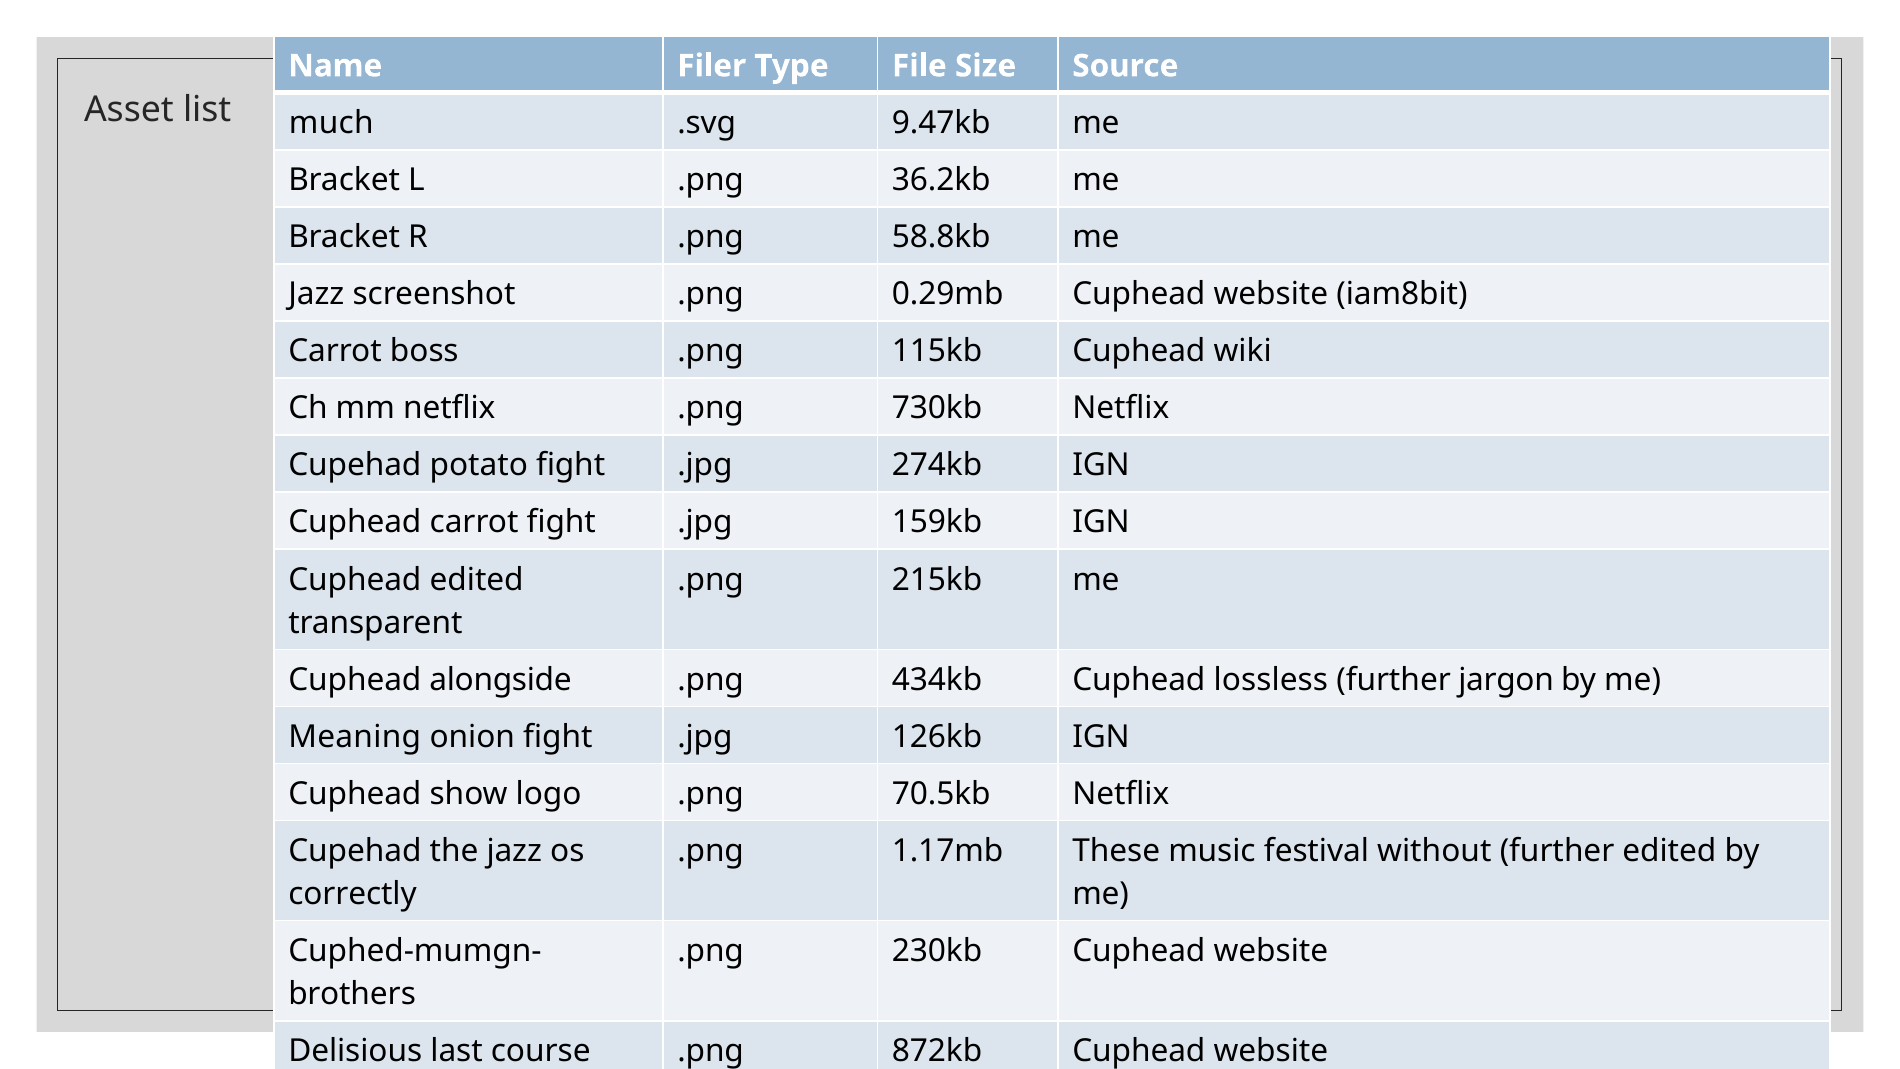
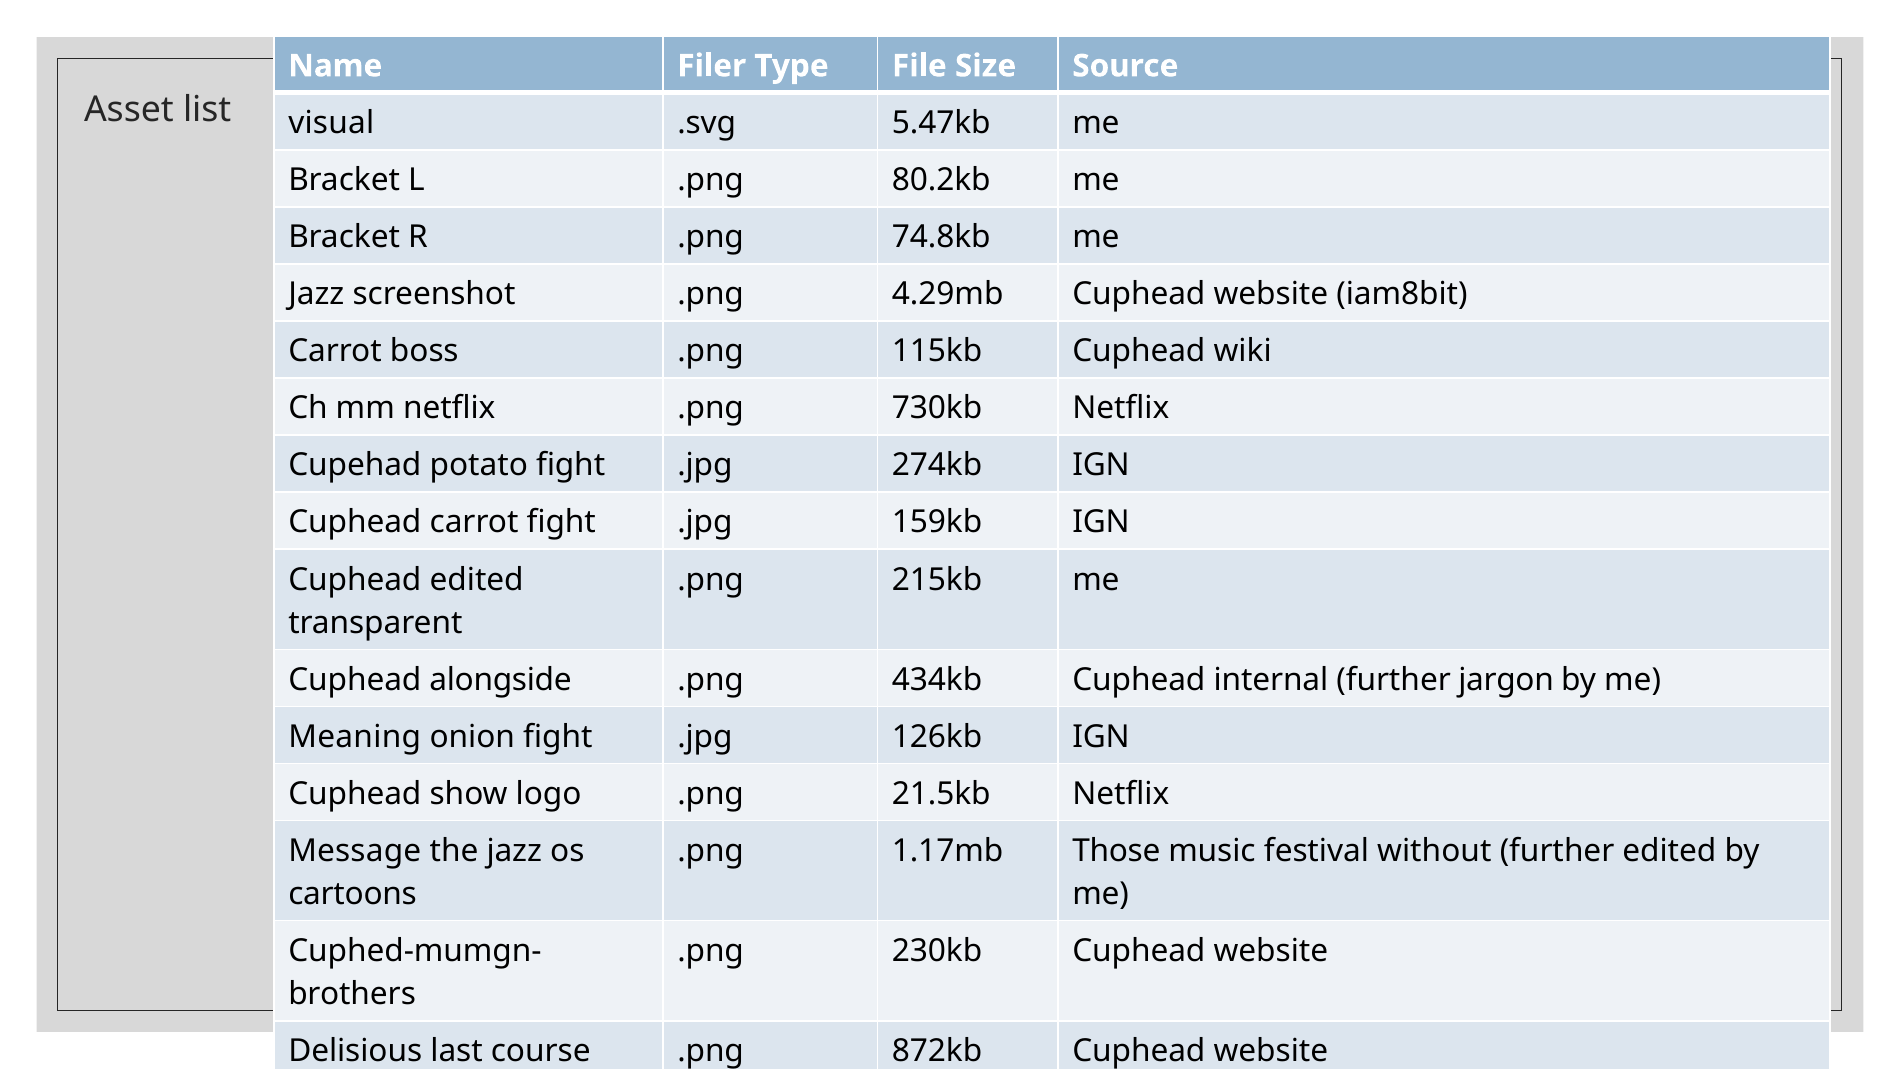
much: much -> visual
9.47kb: 9.47kb -> 5.47kb
36.2kb: 36.2kb -> 80.2kb
58.8kb: 58.8kb -> 74.8kb
0.29mb: 0.29mb -> 4.29mb
lossless: lossless -> internal
70.5kb: 70.5kb -> 21.5kb
Cupehad at (355, 851): Cupehad -> Message
These: These -> Those
correctly: correctly -> cartoons
